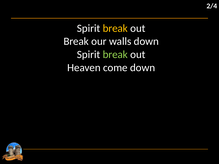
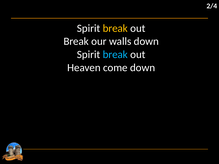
break at (115, 55) colour: light green -> light blue
